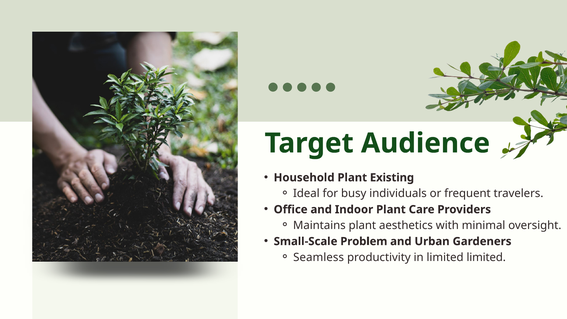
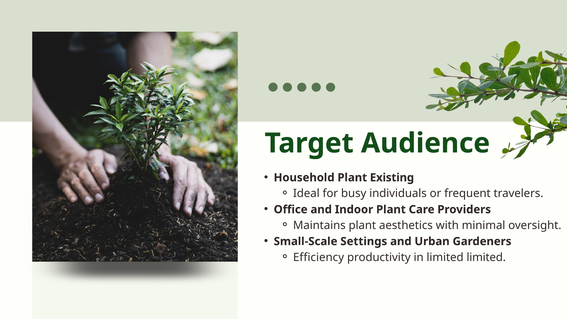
Problem: Problem -> Settings
Seamless: Seamless -> Efficiency
